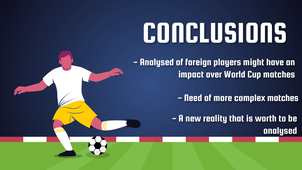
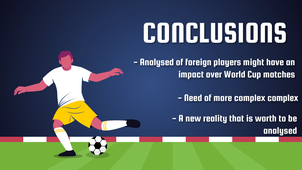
complex matches: matches -> complex
